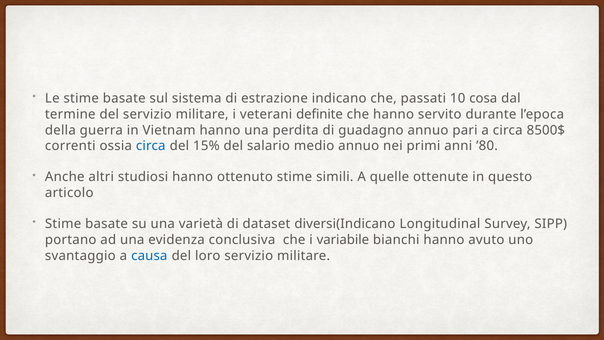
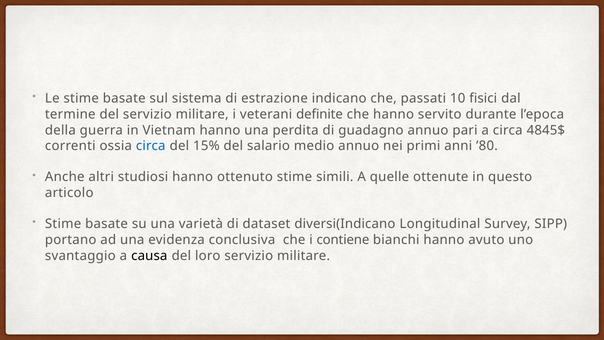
cosa: cosa -> fisici
8500$: 8500$ -> 4845$
variabile: variabile -> contiene
causa colour: blue -> black
